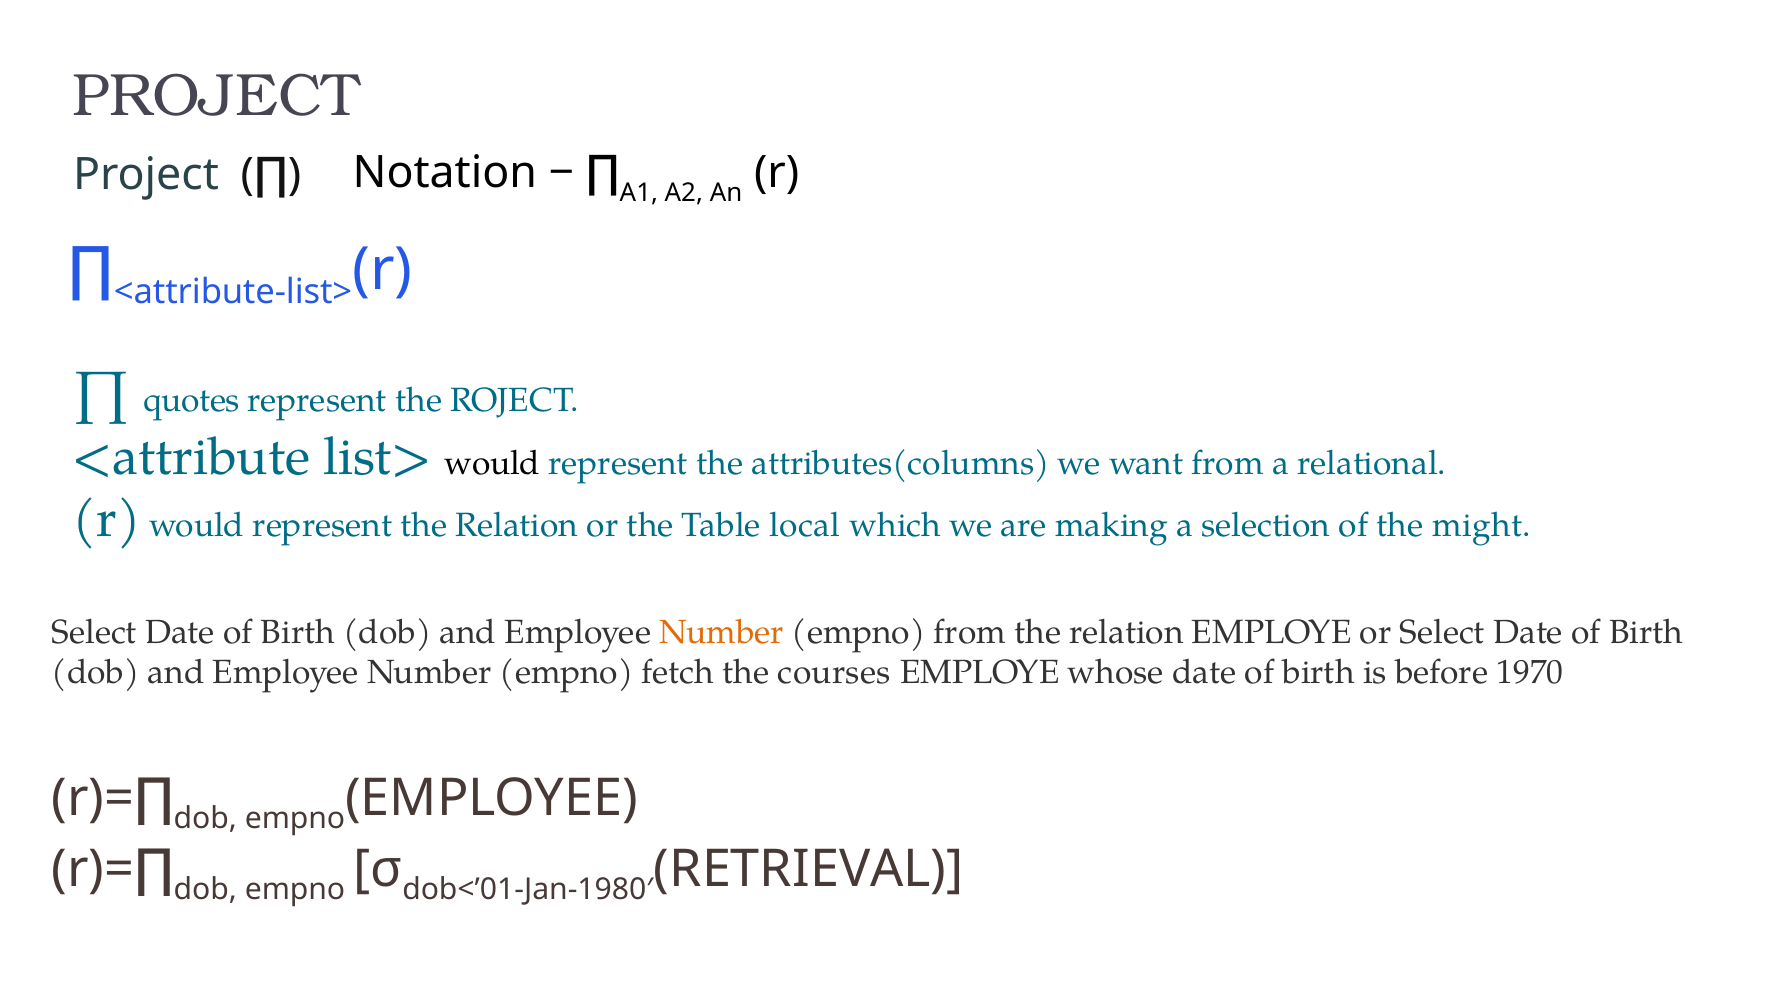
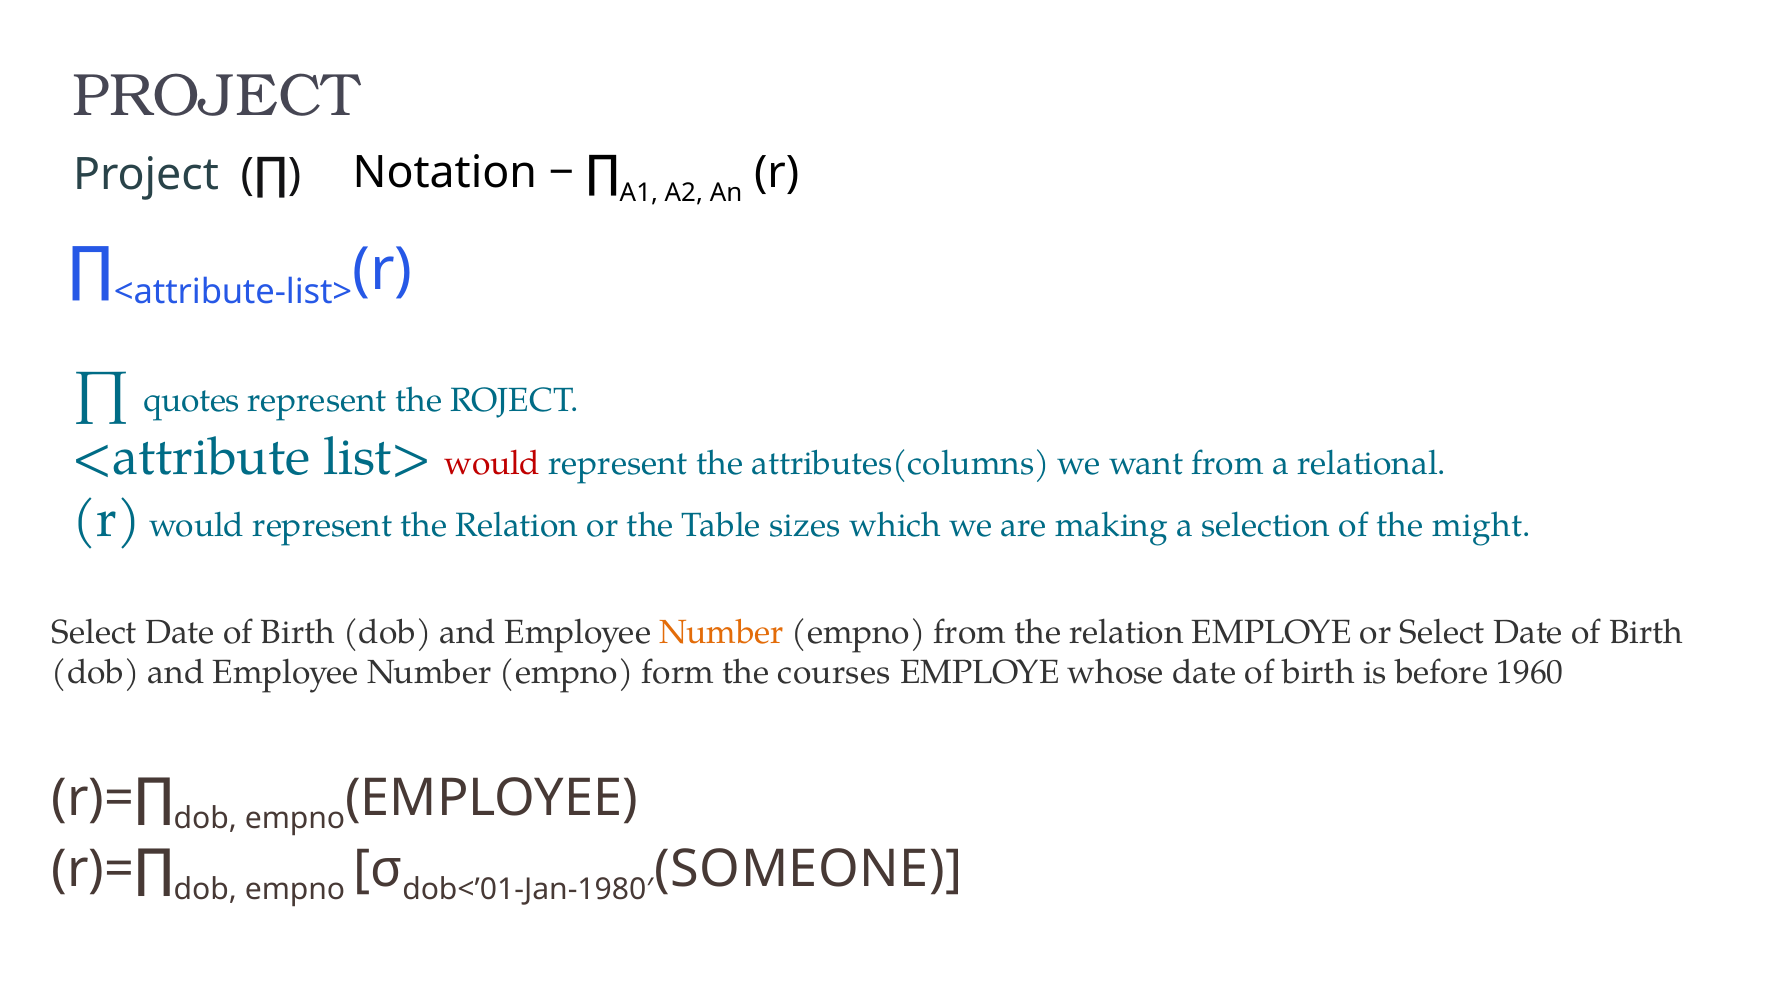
would at (493, 463) colour: black -> red
local: local -> sizes
fetch: fetch -> form
1970: 1970 -> 1960
RETRIEVAL: RETRIEVAL -> SOMEONE
